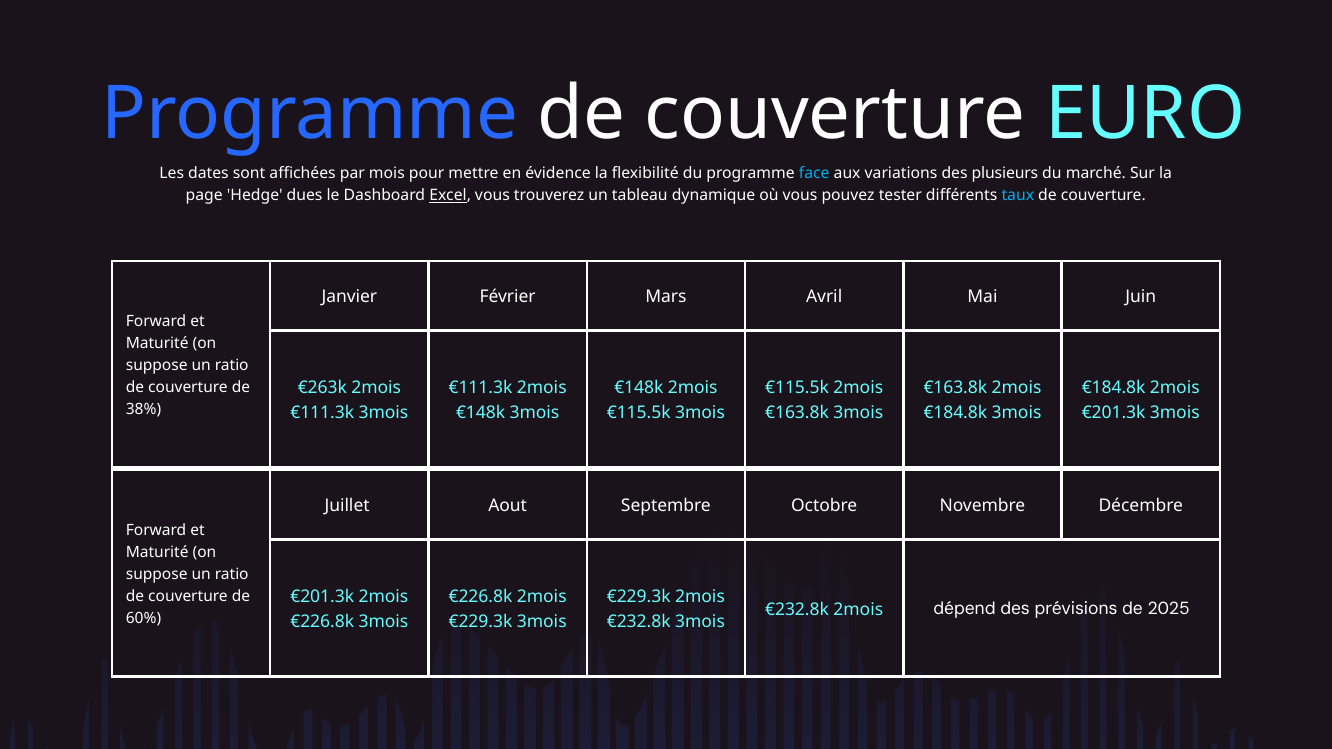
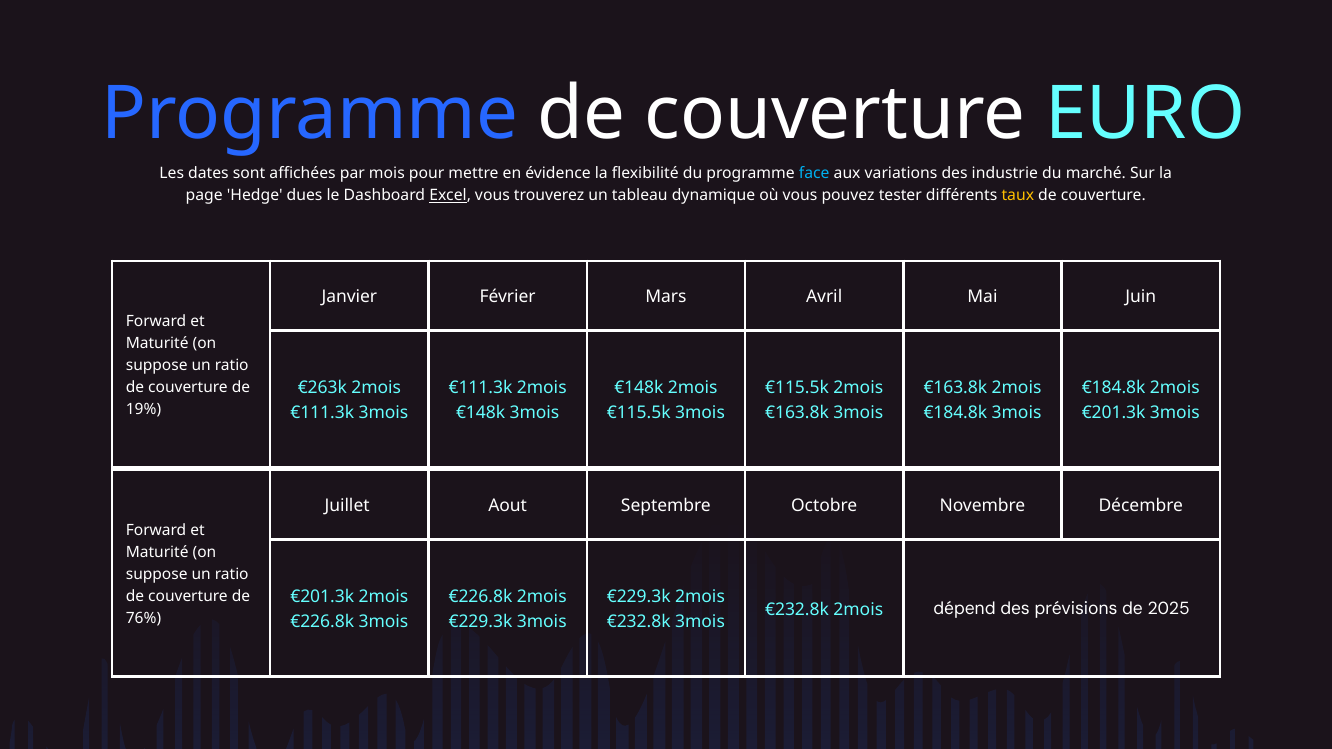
plusieurs: plusieurs -> industrie
taux colour: light blue -> yellow
38%: 38% -> 19%
60%: 60% -> 76%
